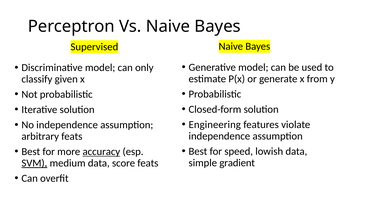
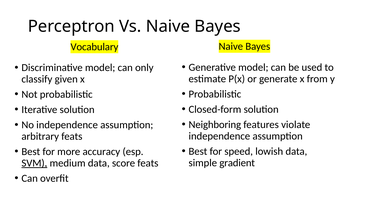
Supervised: Supervised -> Vocabulary
Engineering: Engineering -> Neighboring
accuracy underline: present -> none
